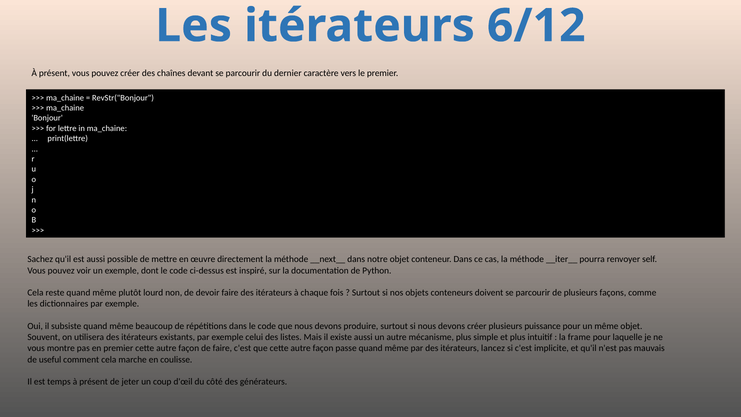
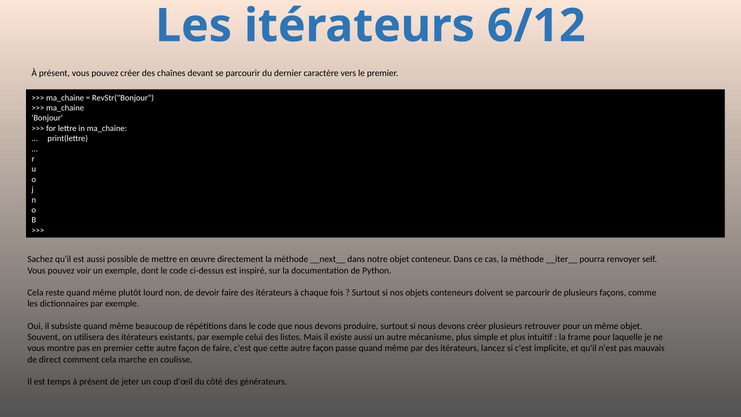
puissance: puissance -> retrouver
useful: useful -> direct
